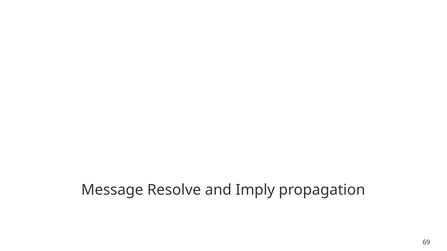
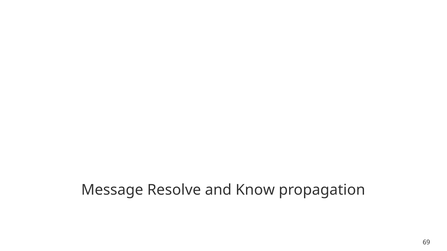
Imply: Imply -> Know
